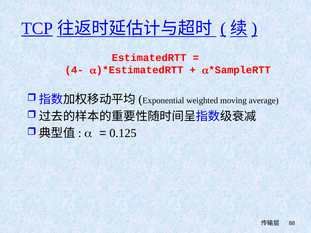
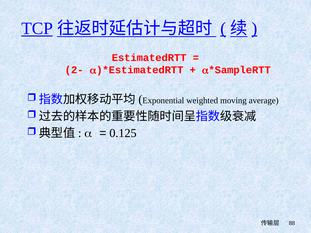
4-: 4- -> 2-
